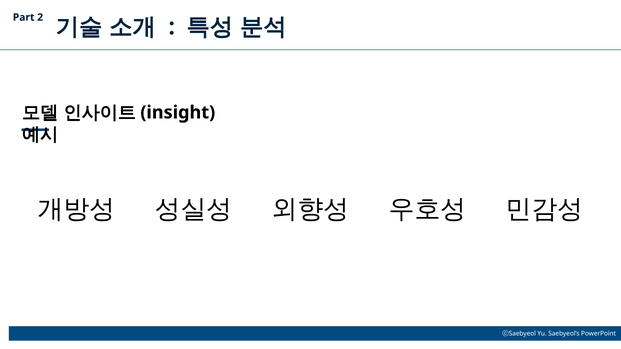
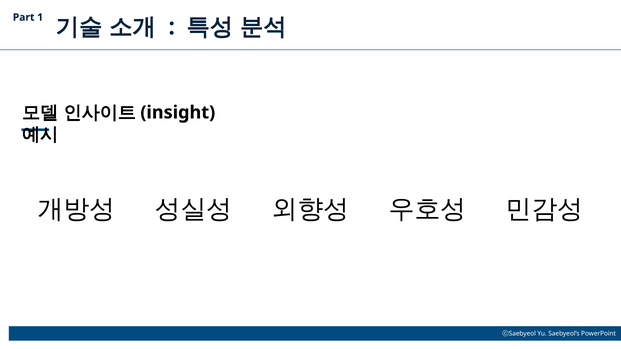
2: 2 -> 1
